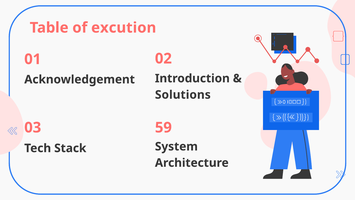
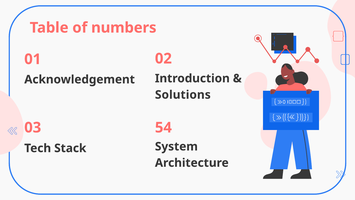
excution: excution -> numbers
59: 59 -> 54
